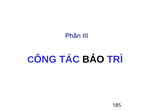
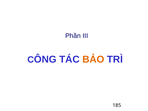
BẢO colour: black -> orange
